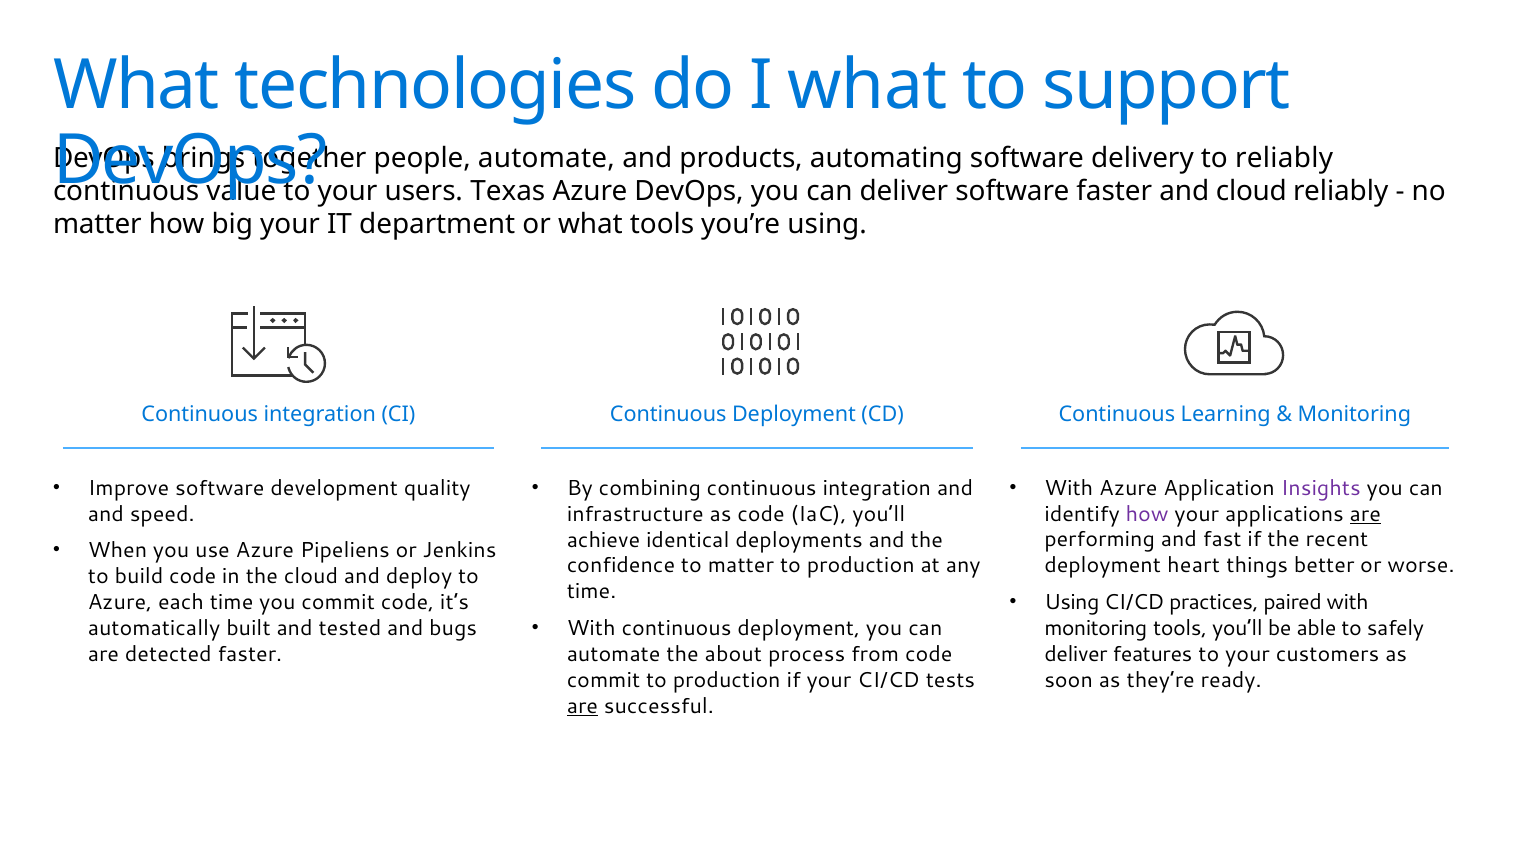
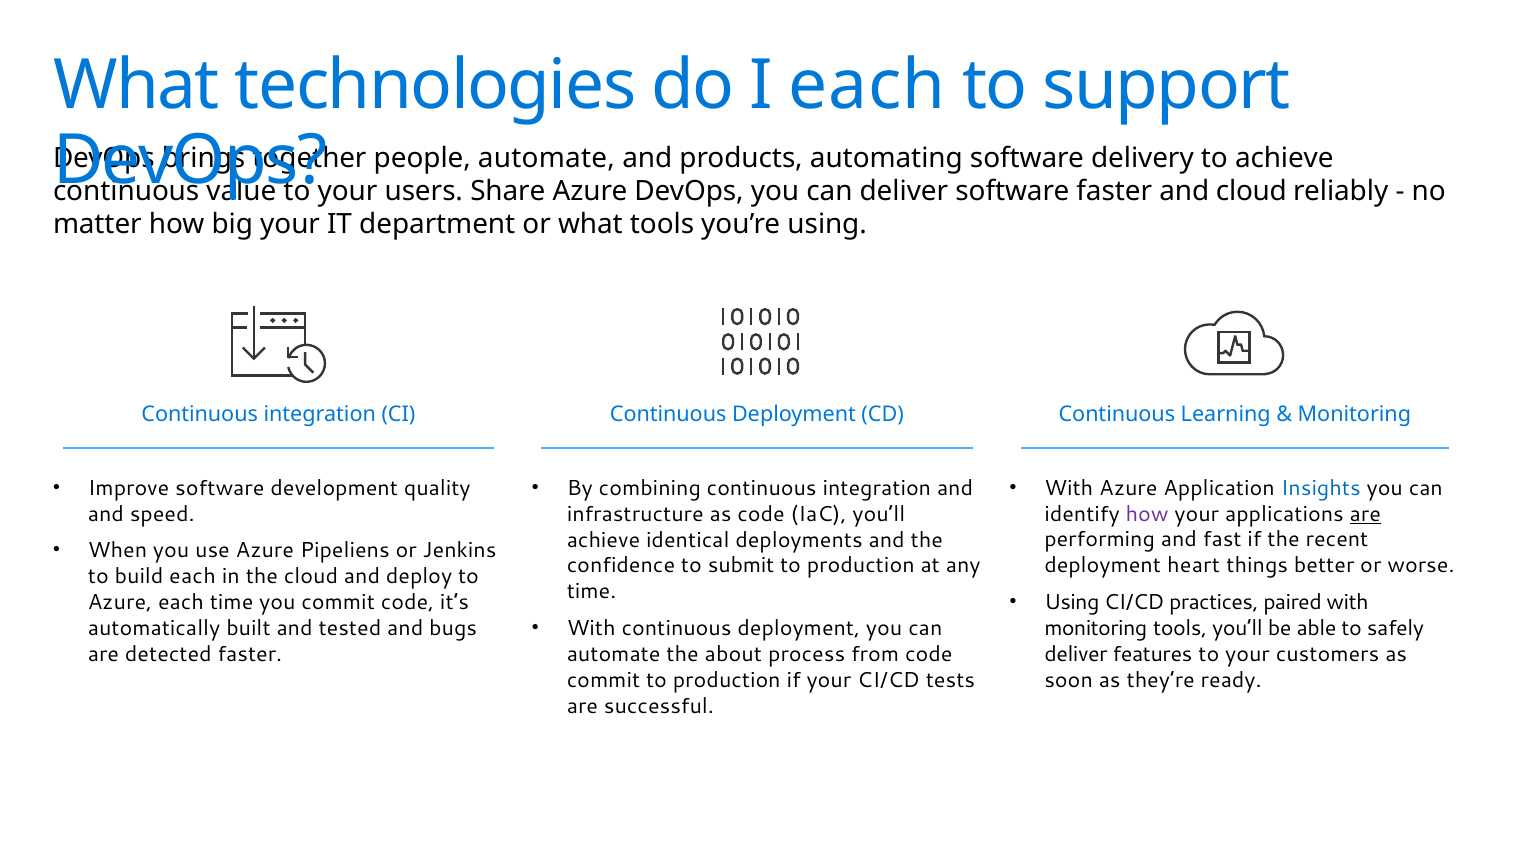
I what: what -> each
to reliably: reliably -> achieve
Texas: Texas -> Share
Insights colour: purple -> blue
to matter: matter -> submit
build code: code -> each
are at (582, 707) underline: present -> none
